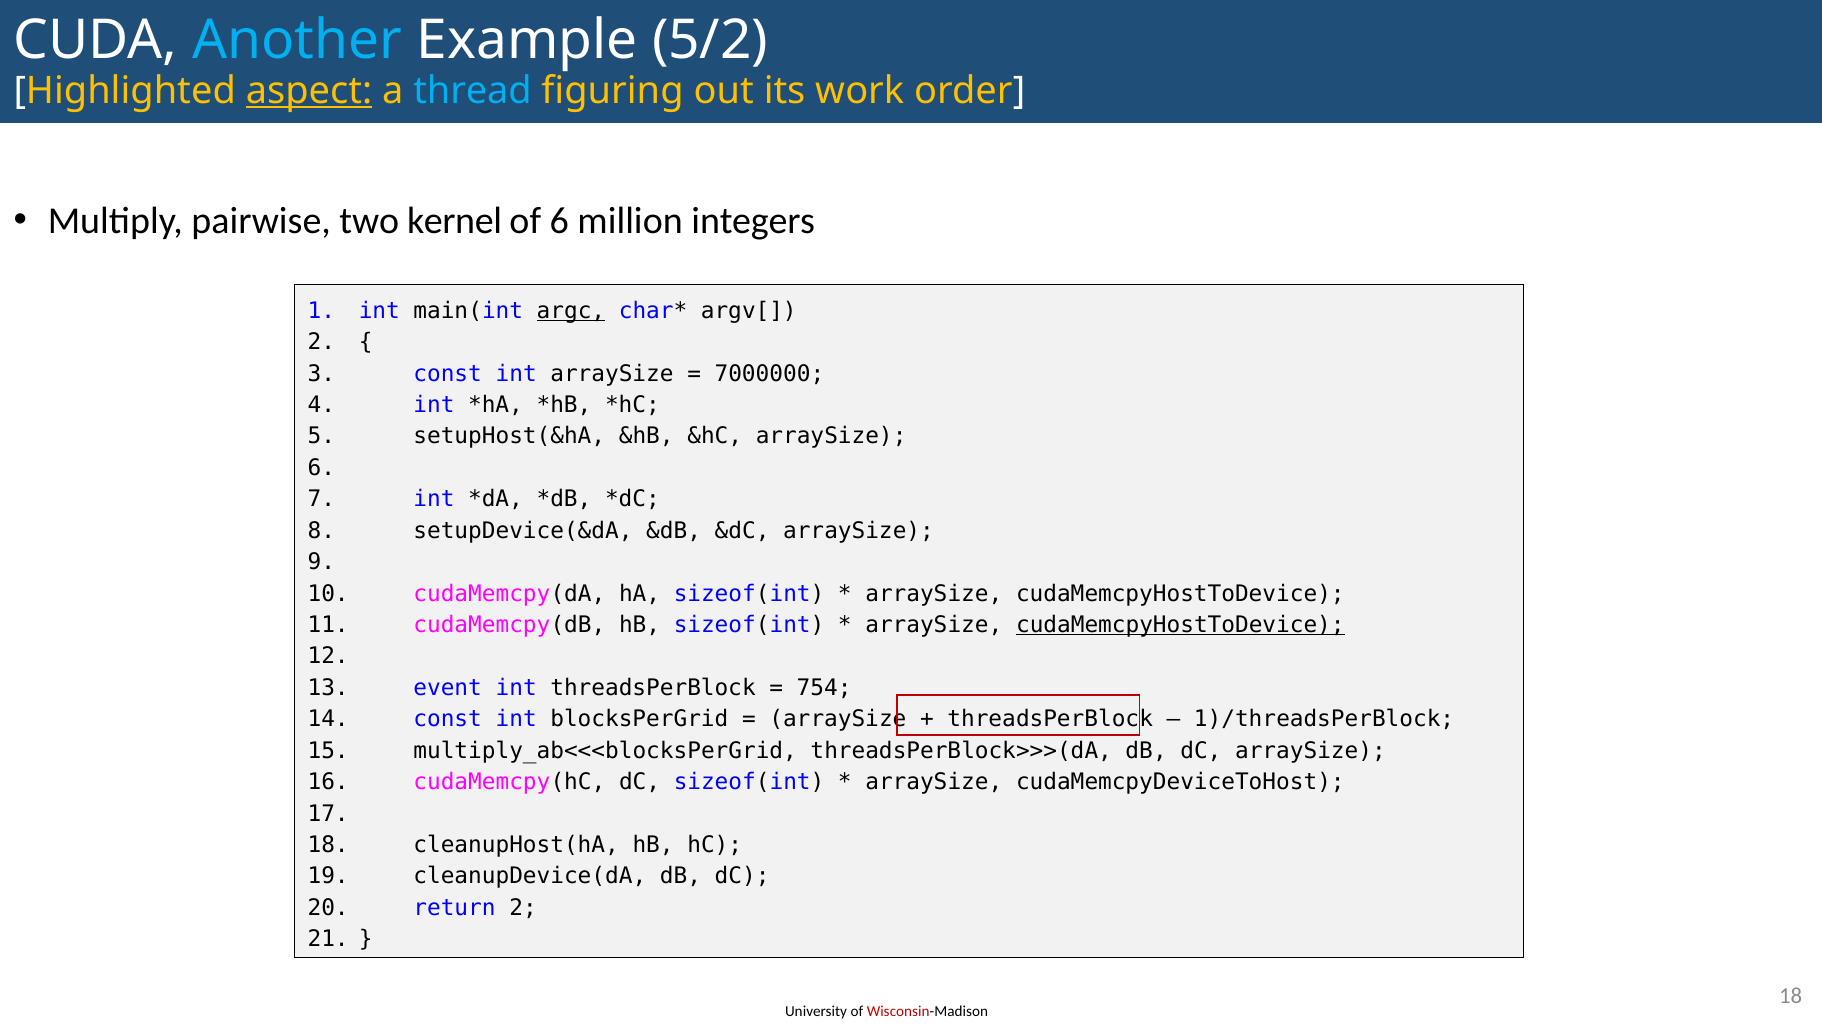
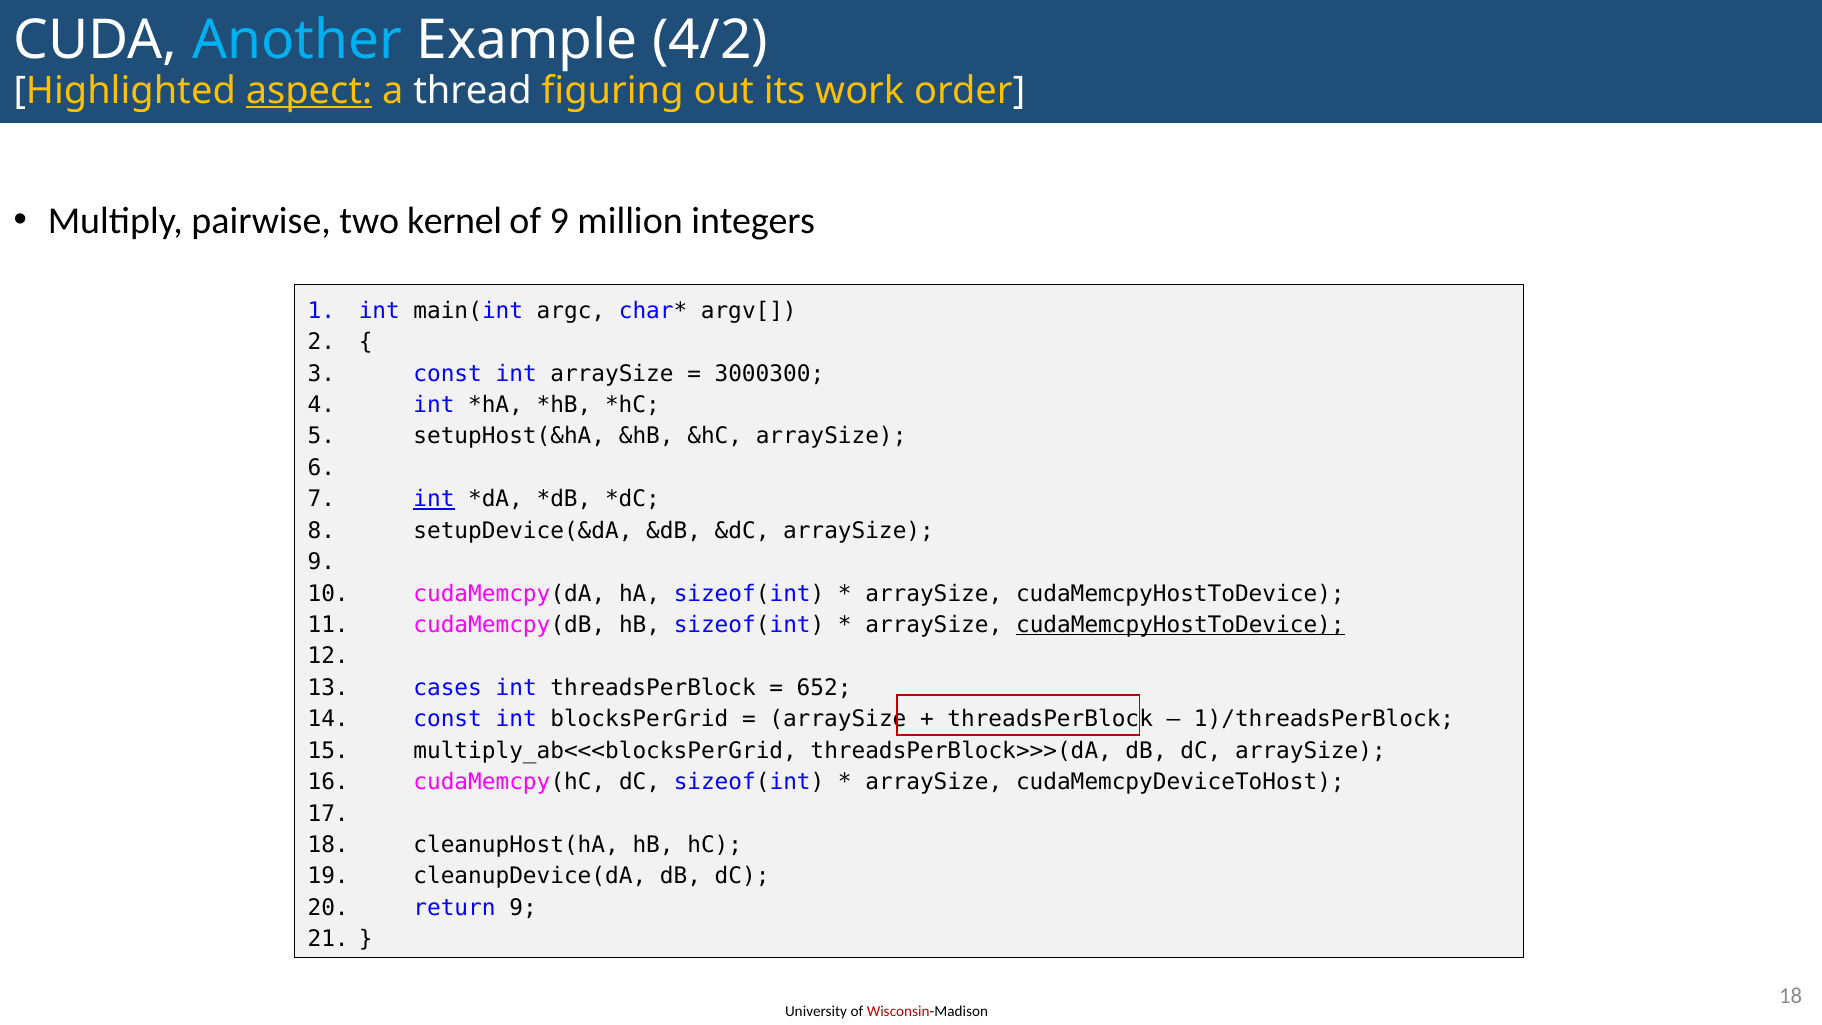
5/2: 5/2 -> 4/2
thread colour: light blue -> white
of 6: 6 -> 9
argc underline: present -> none
7000000: 7000000 -> 3000300
int at (434, 499) underline: none -> present
event: event -> cases
754: 754 -> 652
return 2: 2 -> 9
